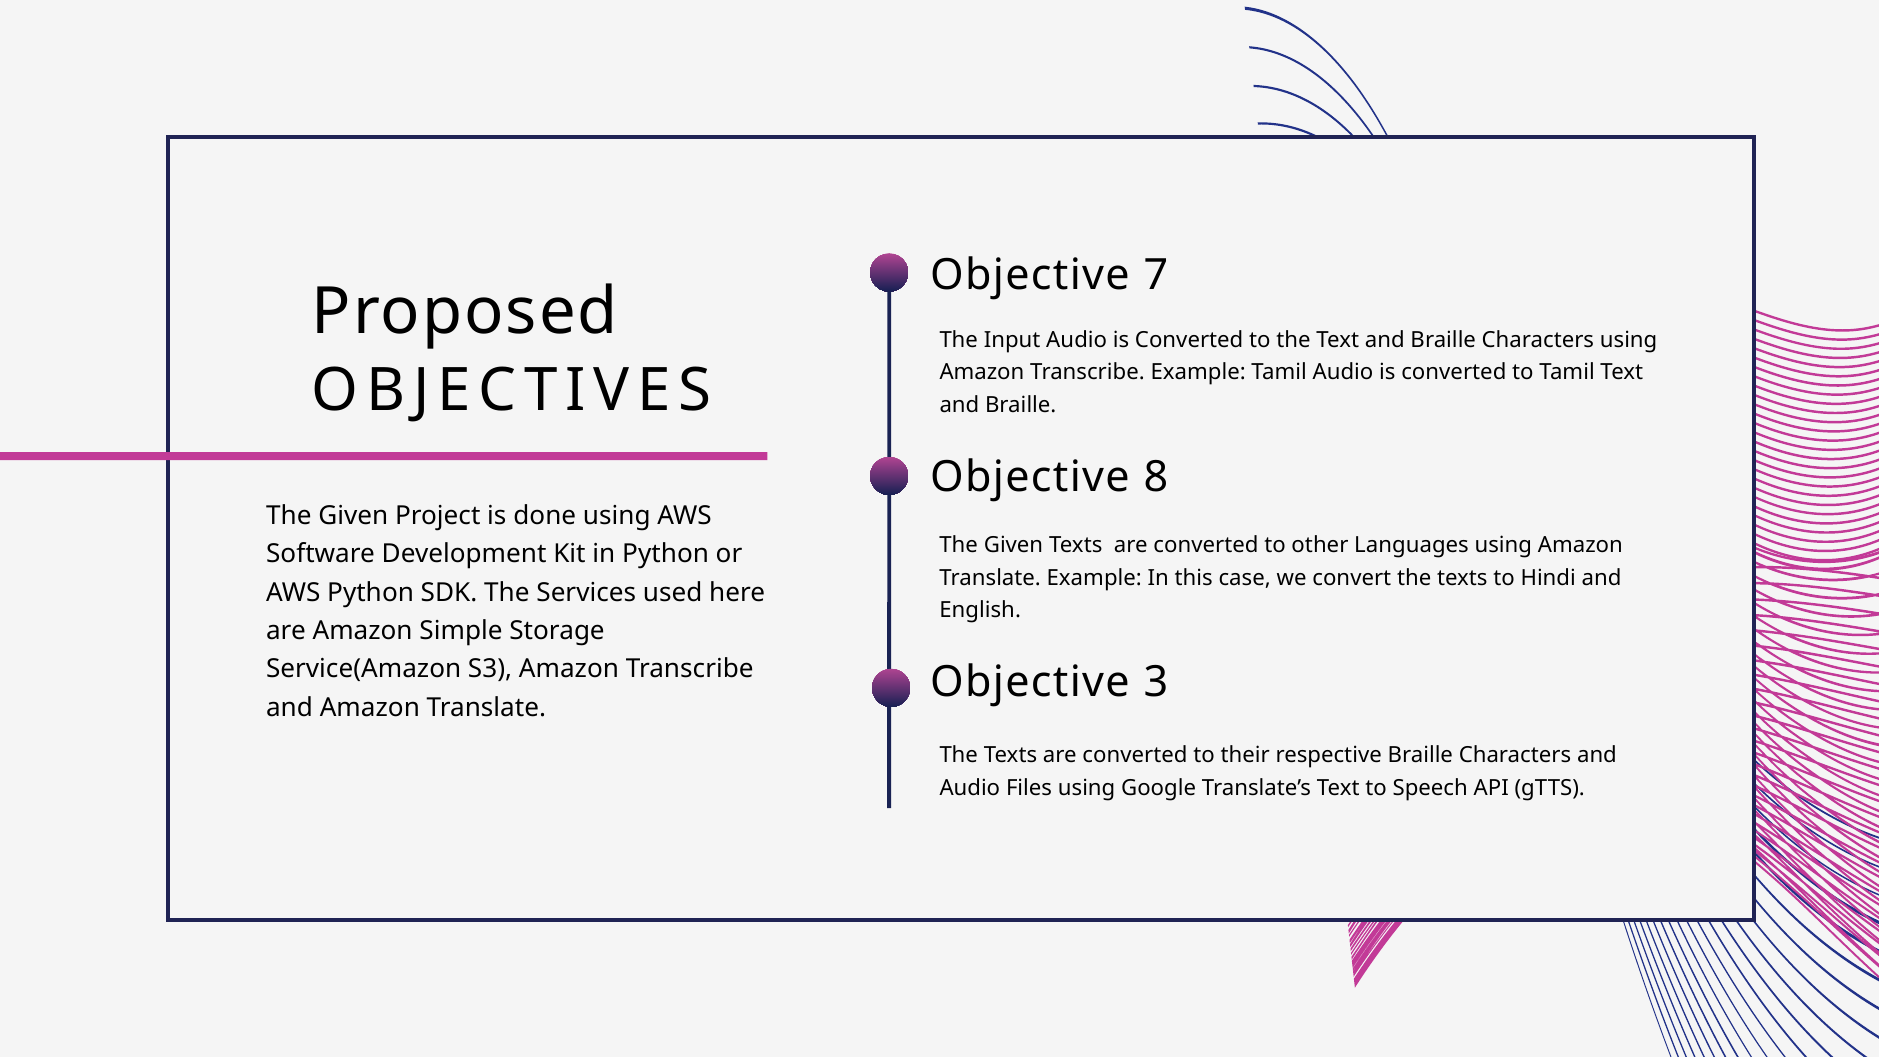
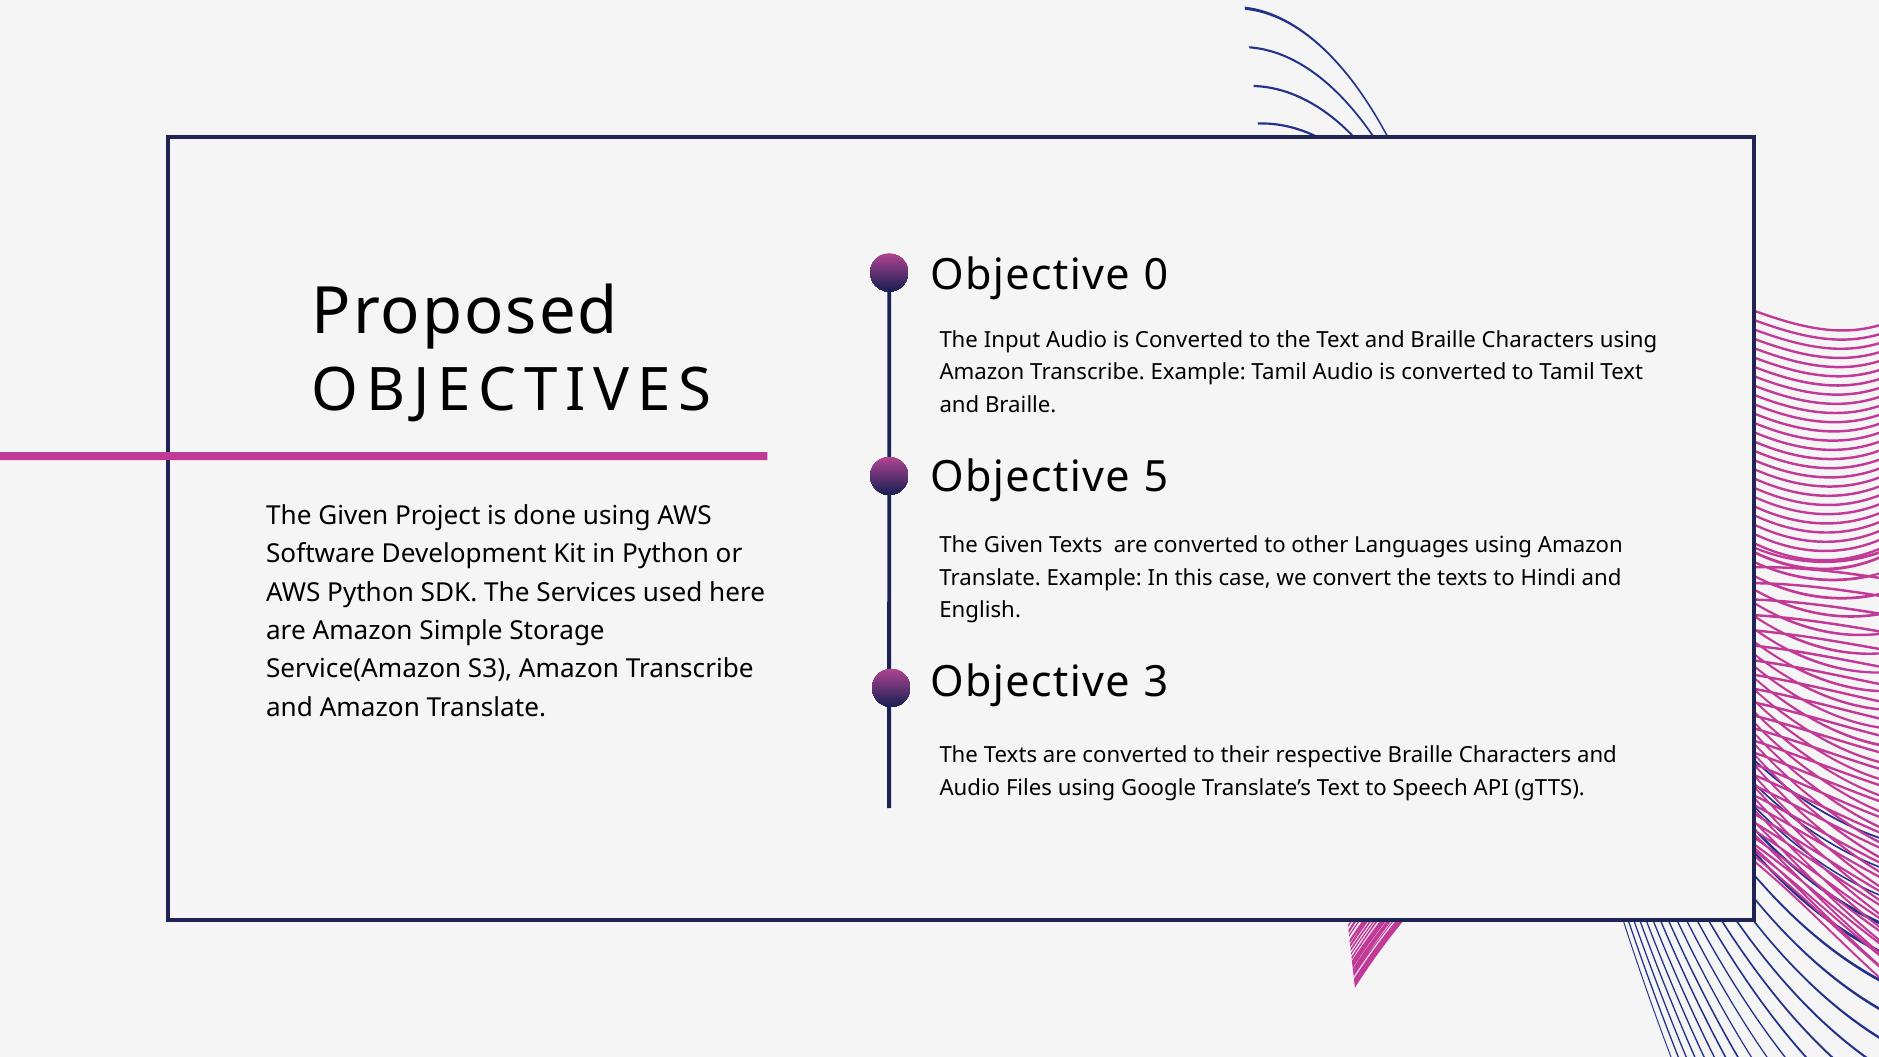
7: 7 -> 0
8: 8 -> 5
